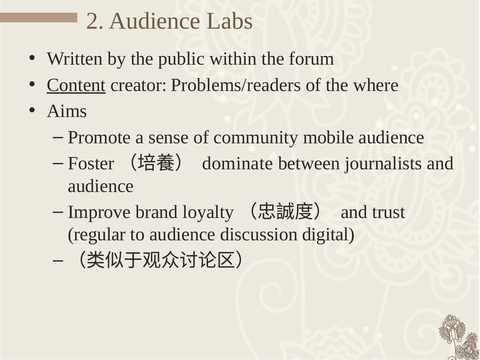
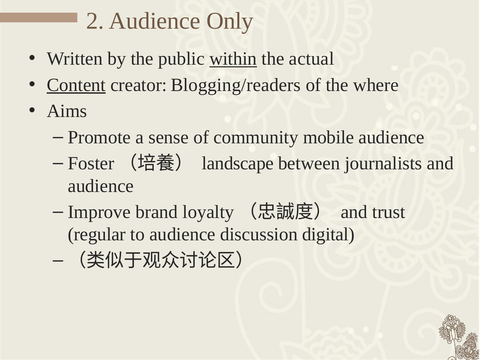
Labs: Labs -> Only
within underline: none -> present
forum: forum -> actual
Problems/readers: Problems/readers -> Blogging/readers
dominate: dominate -> landscape
